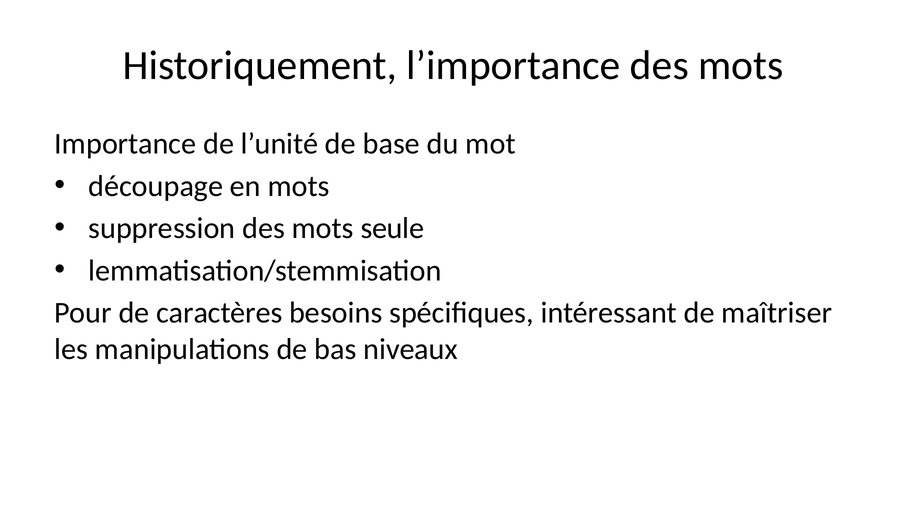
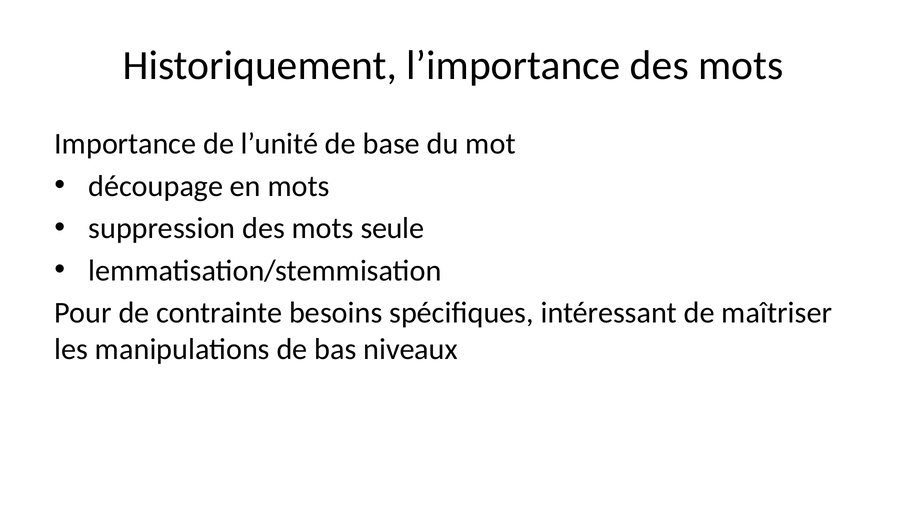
caractères: caractères -> contrainte
